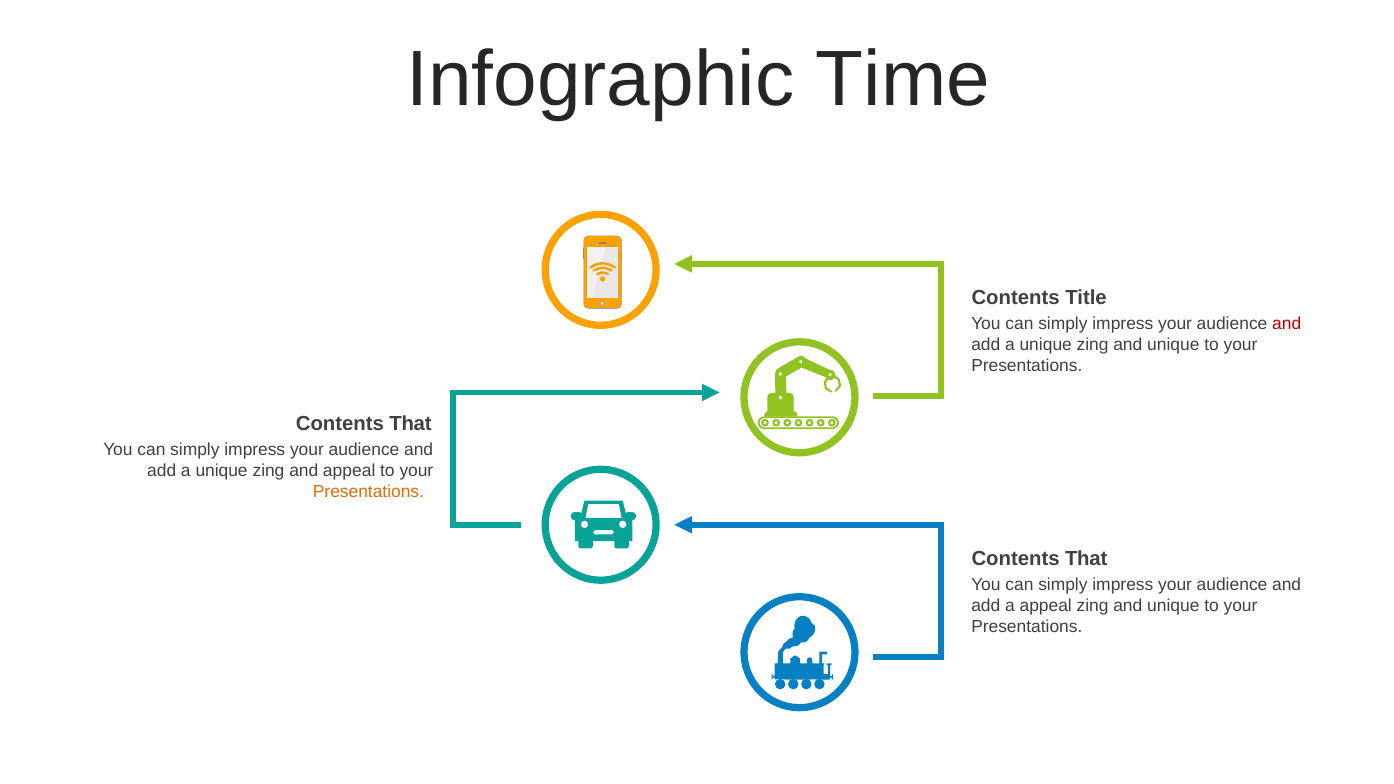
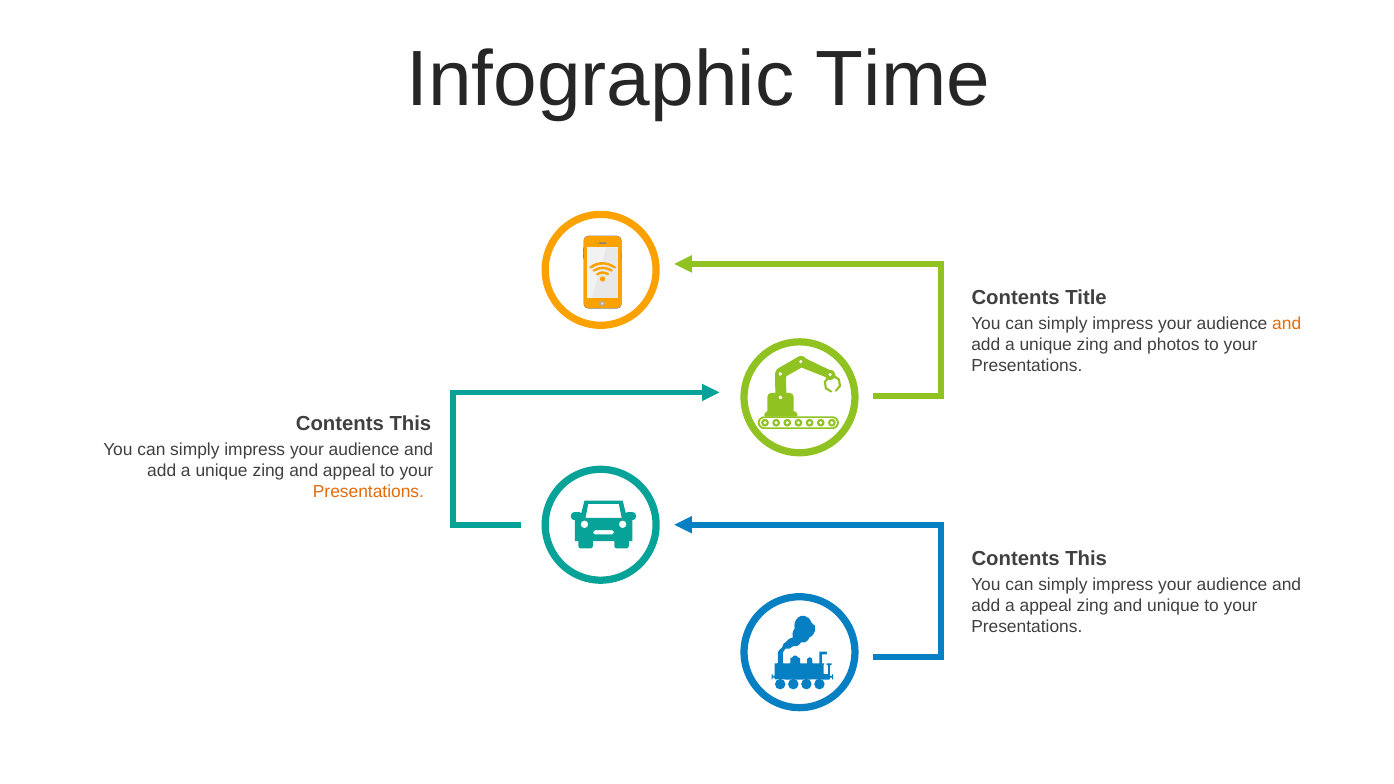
and at (1287, 324) colour: red -> orange
unique zing and unique: unique -> photos
That at (410, 424): That -> This
That at (1086, 559): That -> This
